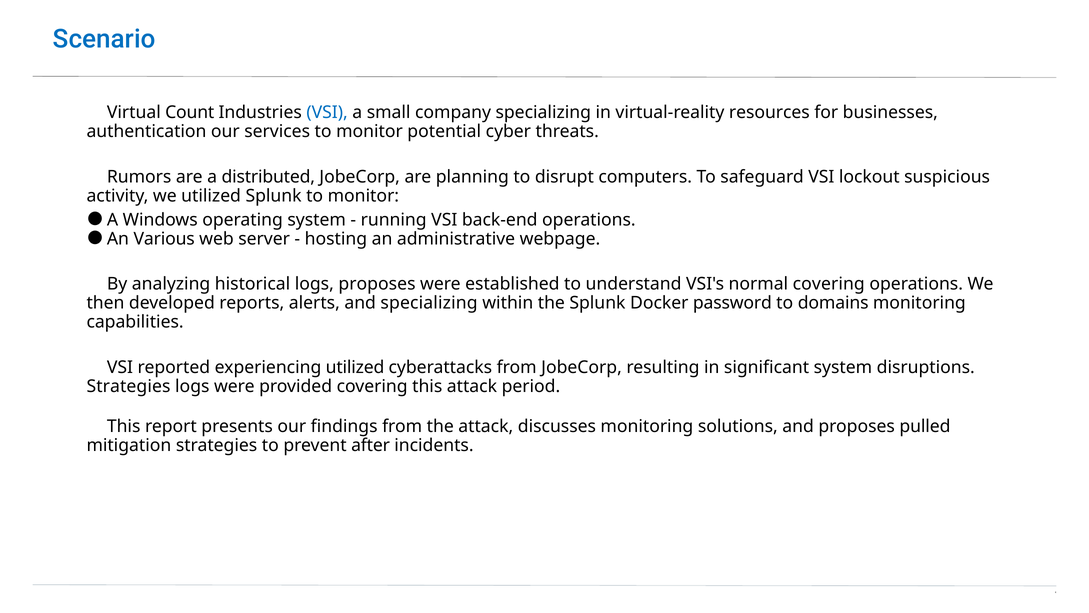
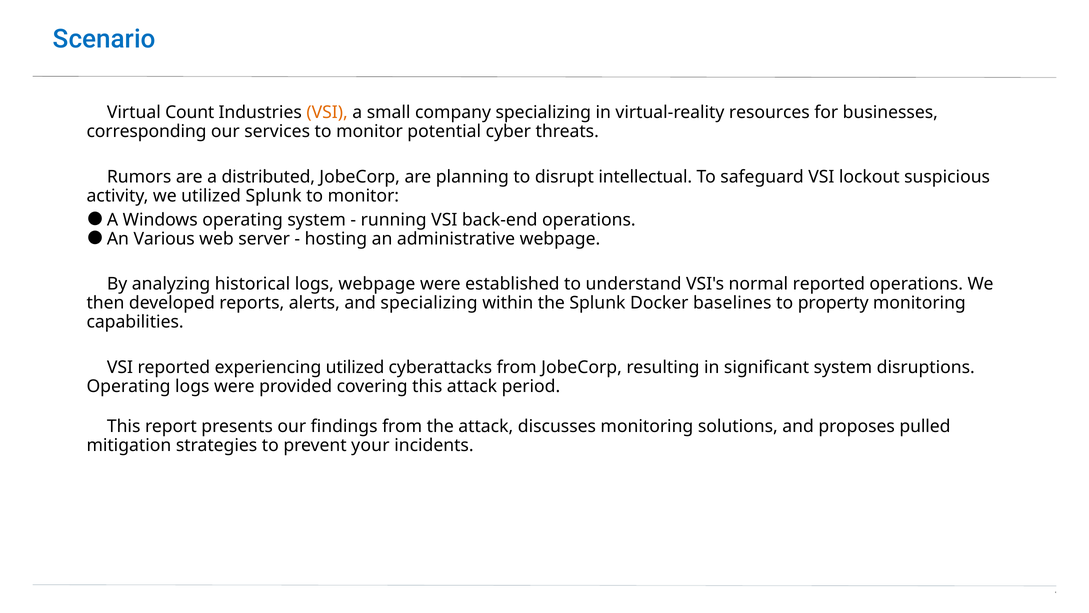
VSI at (327, 112) colour: blue -> orange
authentication: authentication -> corresponding
computers: computers -> intellectual
logs proposes: proposes -> webpage
normal covering: covering -> reported
password: password -> baselines
domains: domains -> property
Strategies at (128, 386): Strategies -> Operating
after: after -> your
